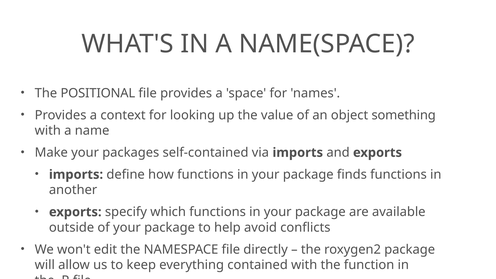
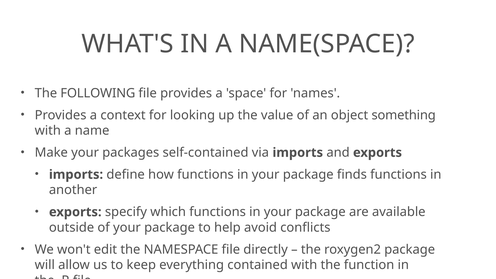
POSITIONAL: POSITIONAL -> FOLLOWING
